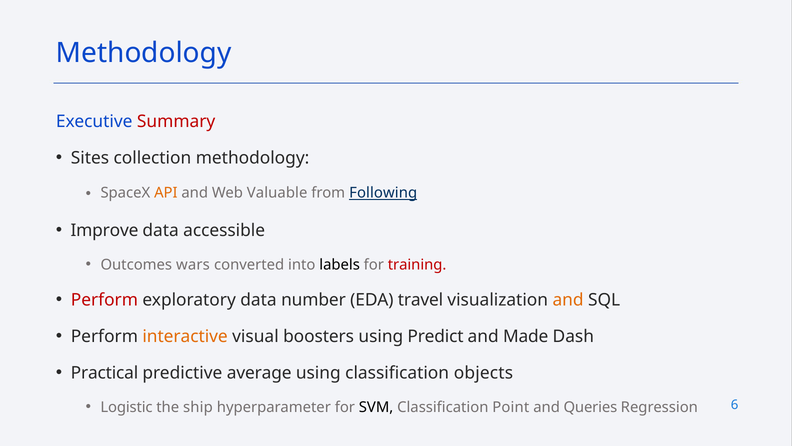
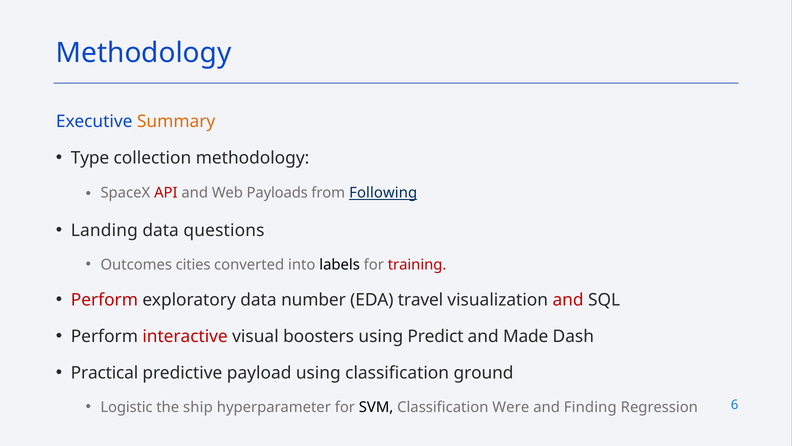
Summary colour: red -> orange
Sites: Sites -> Type
API colour: orange -> red
Valuable: Valuable -> Payloads
Improve: Improve -> Landing
accessible: accessible -> questions
wars: wars -> cities
and at (568, 300) colour: orange -> red
interactive colour: orange -> red
average: average -> payload
objects: objects -> ground
Point: Point -> Were
Queries: Queries -> Finding
